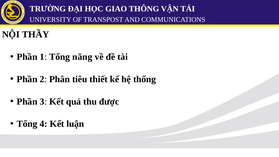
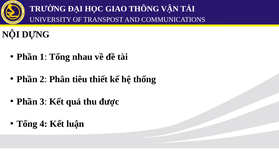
THẦY: THẦY -> DỰNG
năng: năng -> nhau
